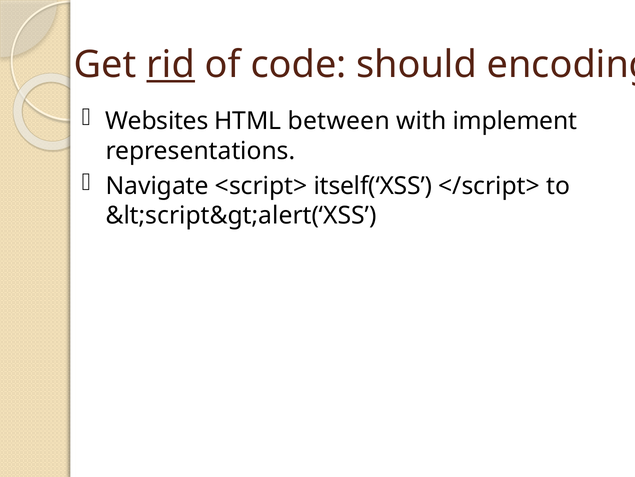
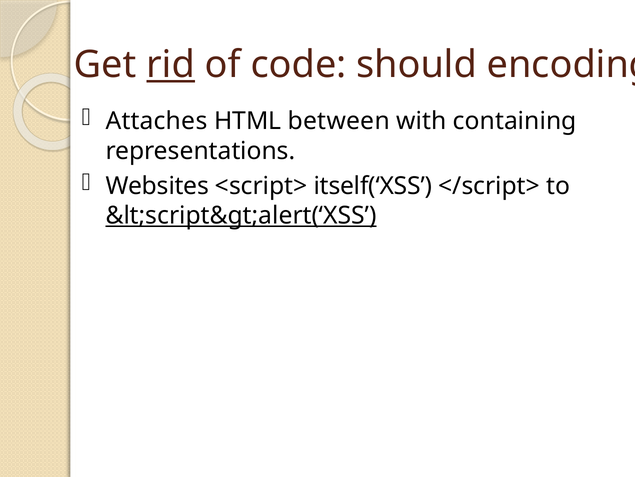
Websites: Websites -> Attaches
implement: implement -> containing
Navigate: Navigate -> Websites
&lt;script&gt;alert(‘XSS underline: none -> present
